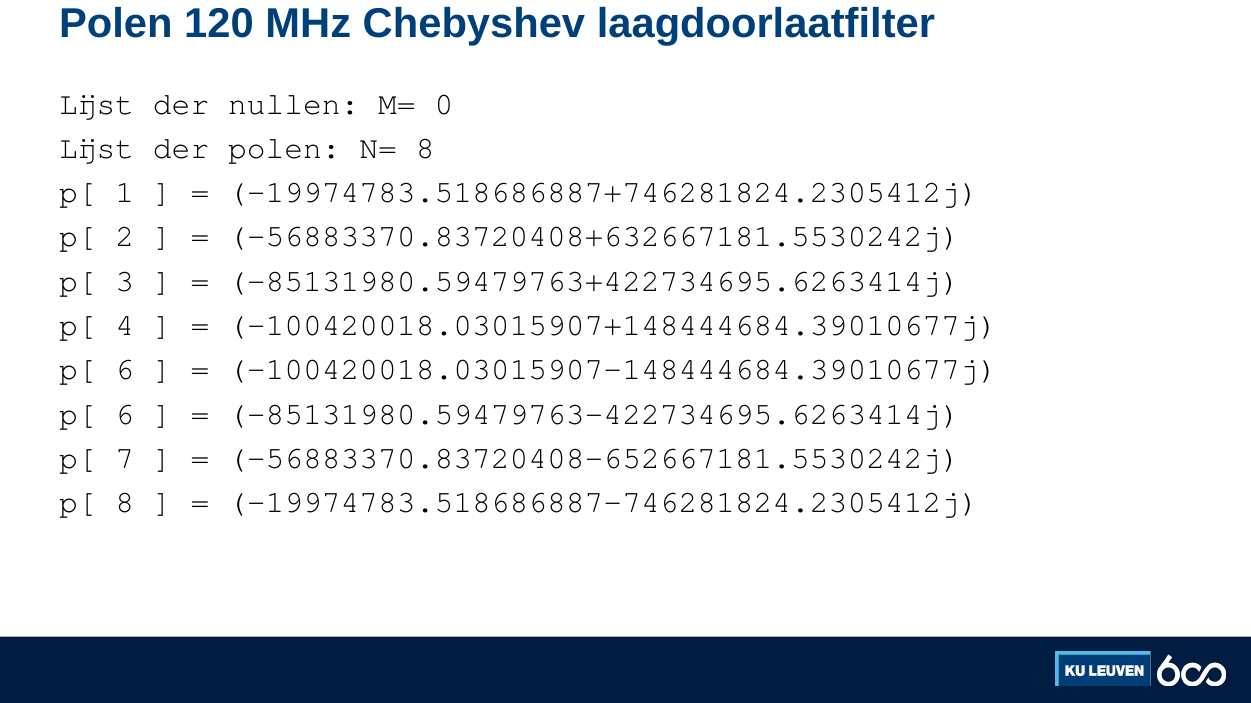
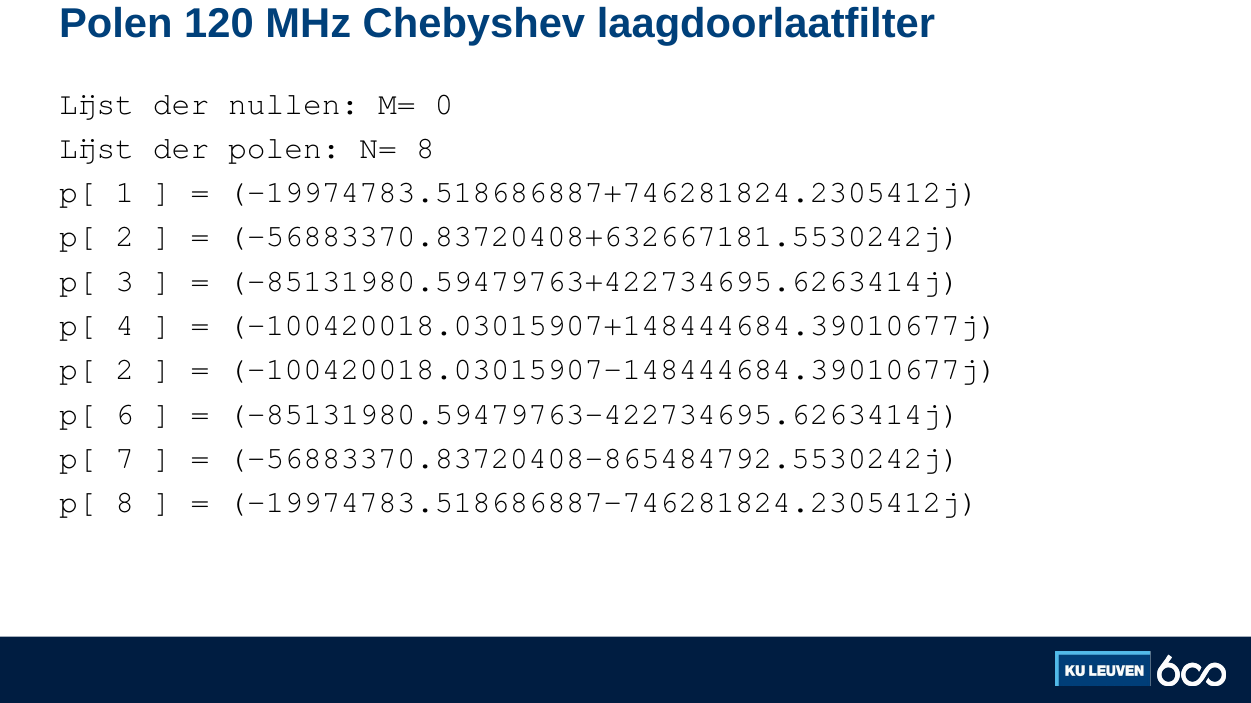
6 at (125, 370): 6 -> 2
-56883370.83720408-652667181.5530242j: -56883370.83720408-652667181.5530242j -> -56883370.83720408-865484792.5530242j
